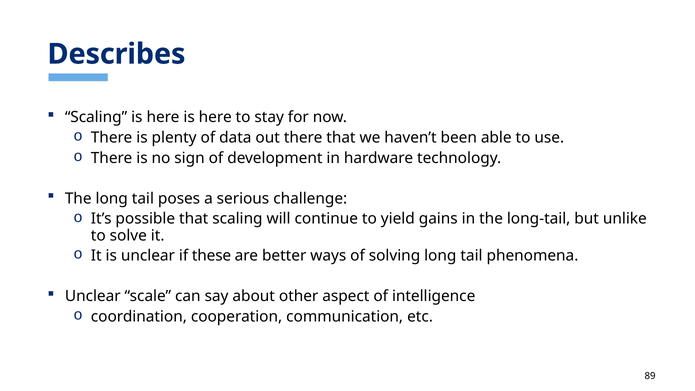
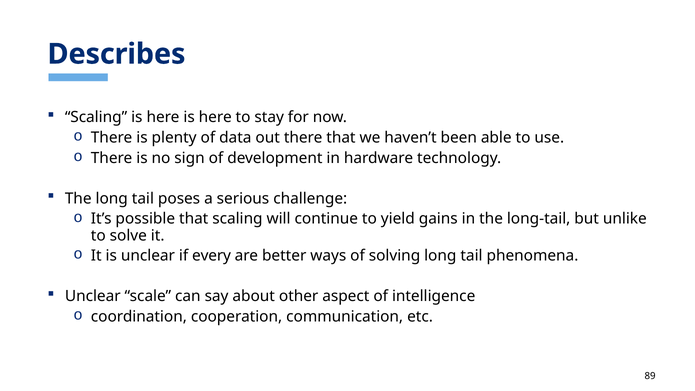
these: these -> every
